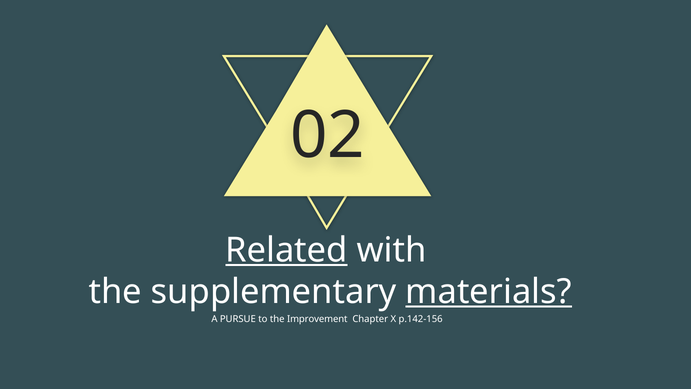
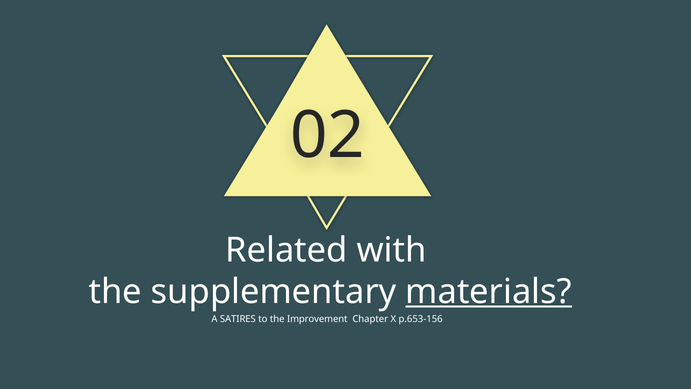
Related underline: present -> none
PURSUE: PURSUE -> SATIRES
p.142-156: p.142-156 -> p.653-156
